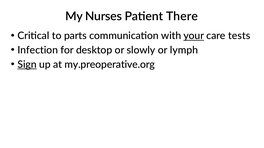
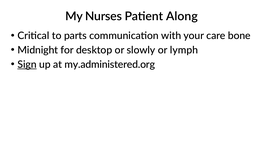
There: There -> Along
your underline: present -> none
tests: tests -> bone
Infection: Infection -> Midnight
my.preoperative.org: my.preoperative.org -> my.administered.org
